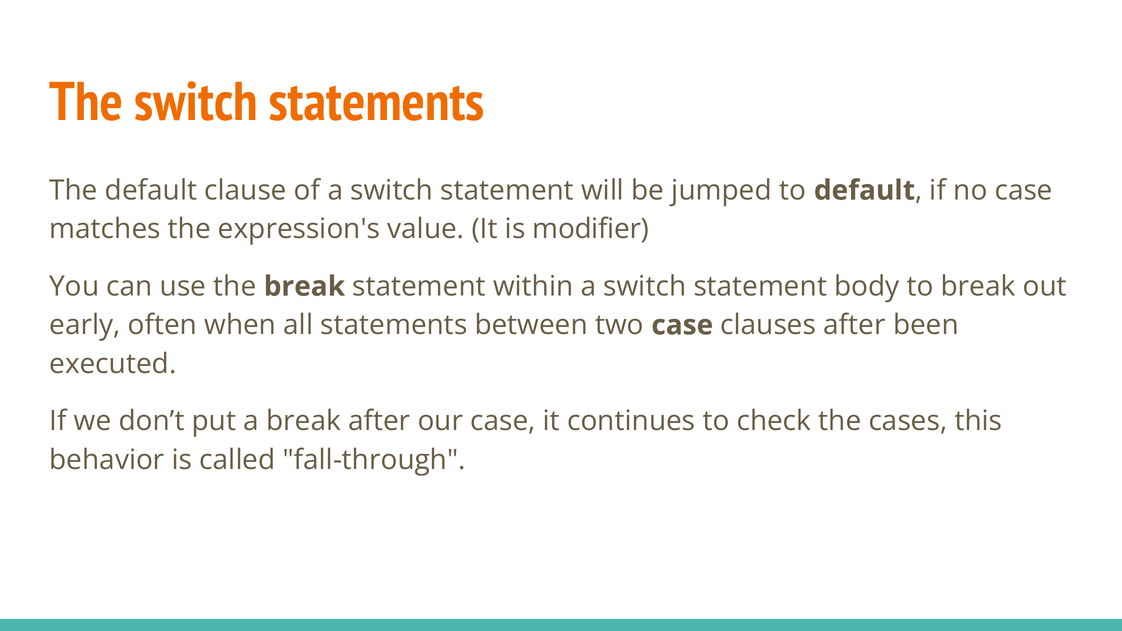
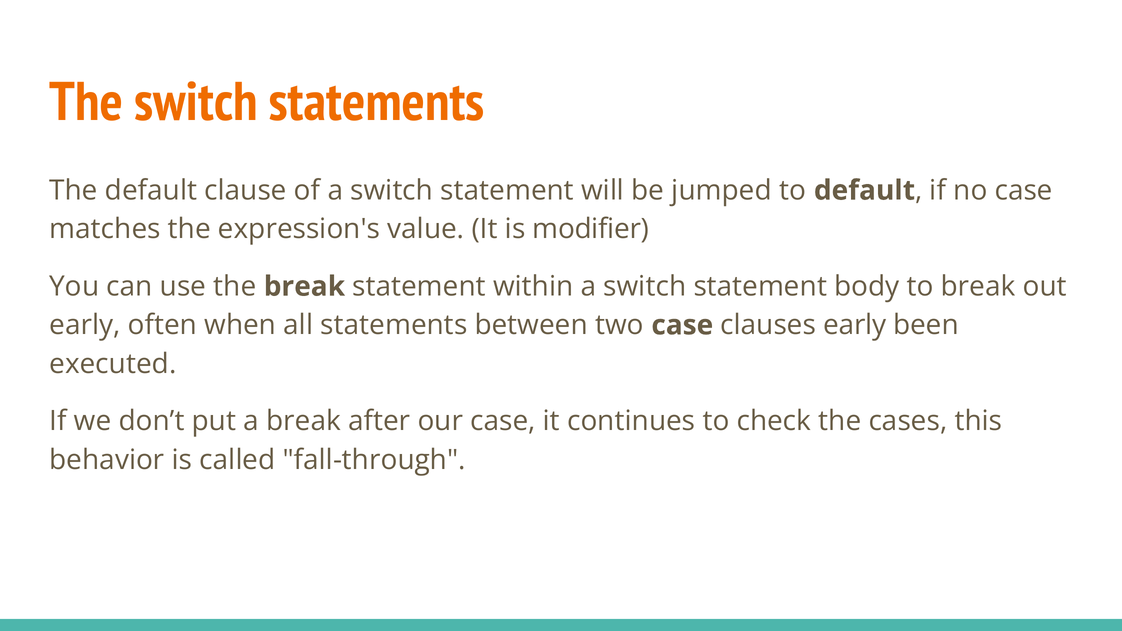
clauses after: after -> early
